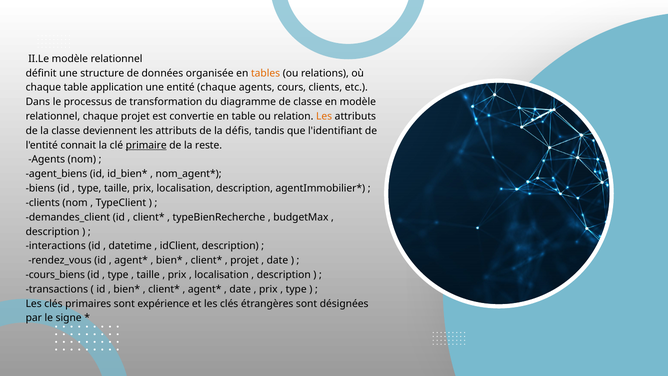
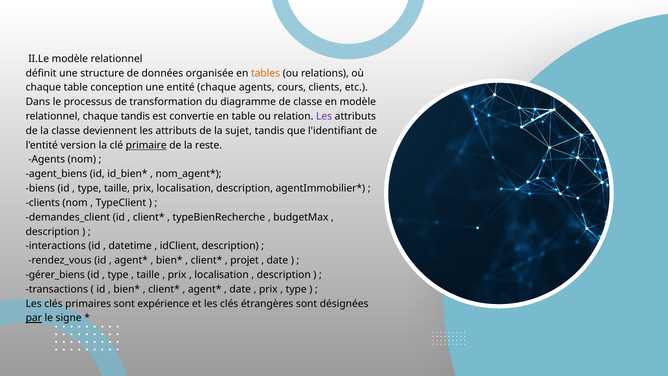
application: application -> conception
chaque projet: projet -> tandis
Les at (324, 116) colour: orange -> purple
défis: défis -> sujet
connait: connait -> version
cours_biens: cours_biens -> gérer_biens
par underline: none -> present
